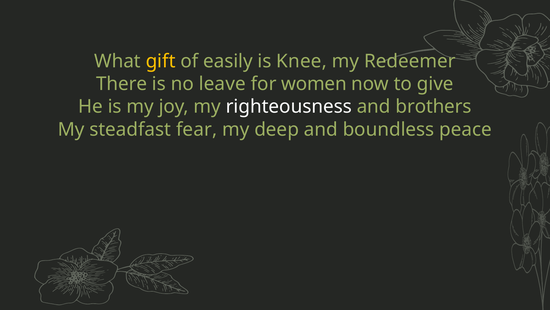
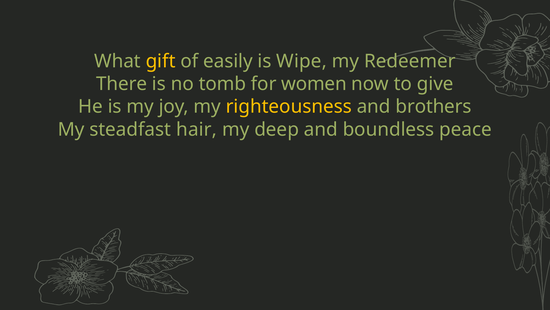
Knee: Knee -> Wipe
leave: leave -> tomb
righteousness colour: white -> yellow
fear: fear -> hair
